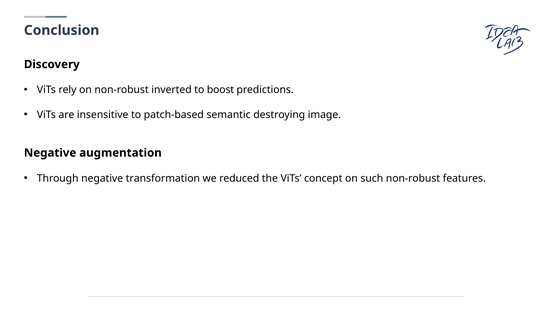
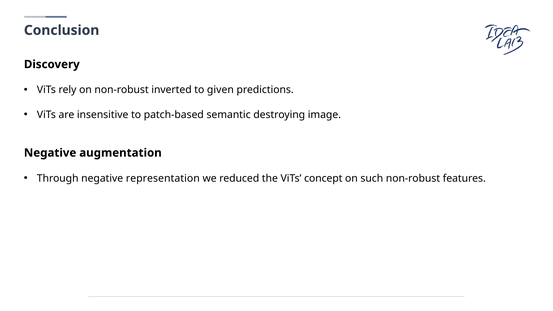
boost: boost -> given
transformation: transformation -> representation
